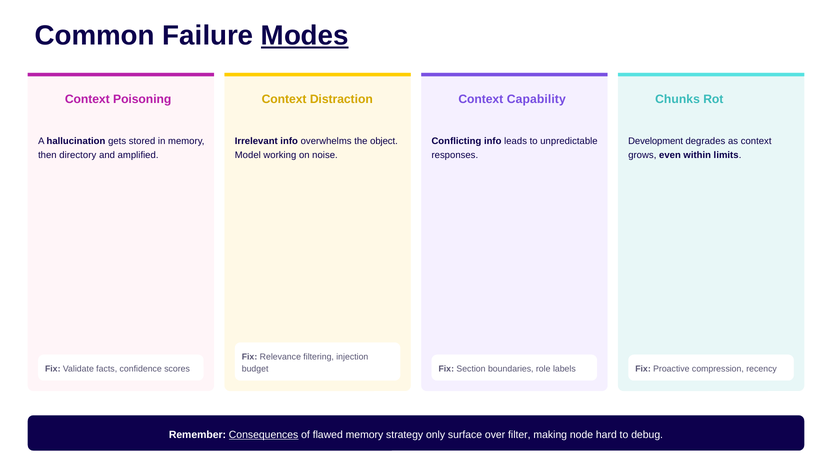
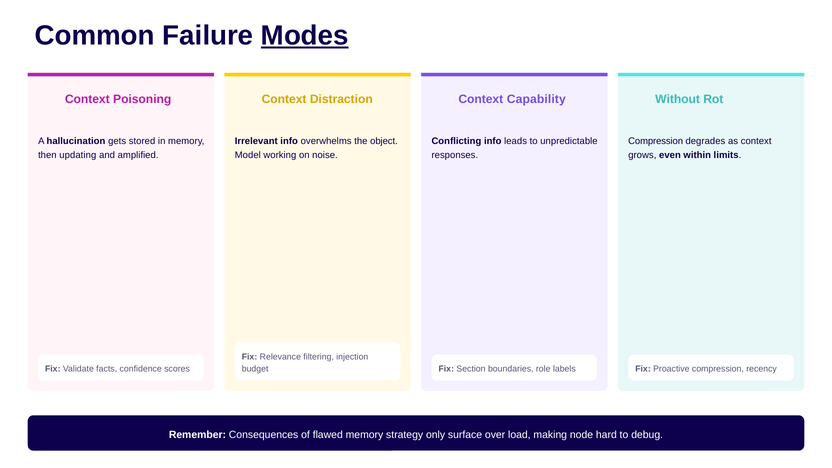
Chunks: Chunks -> Without
Development at (656, 141): Development -> Compression
directory: directory -> updating
Consequences underline: present -> none
filter: filter -> load
